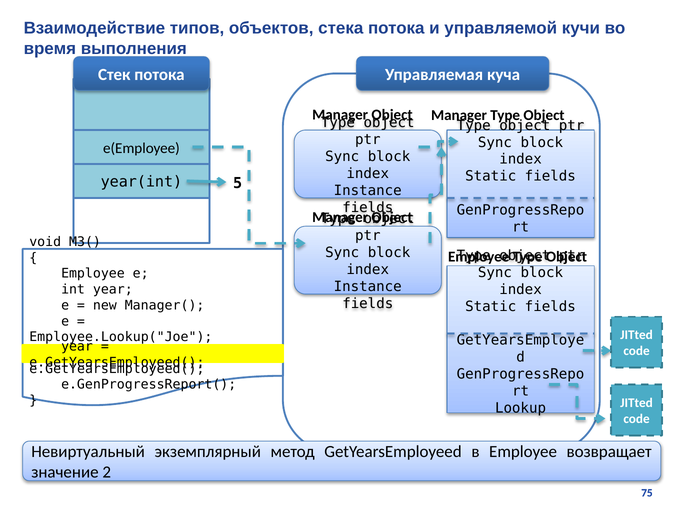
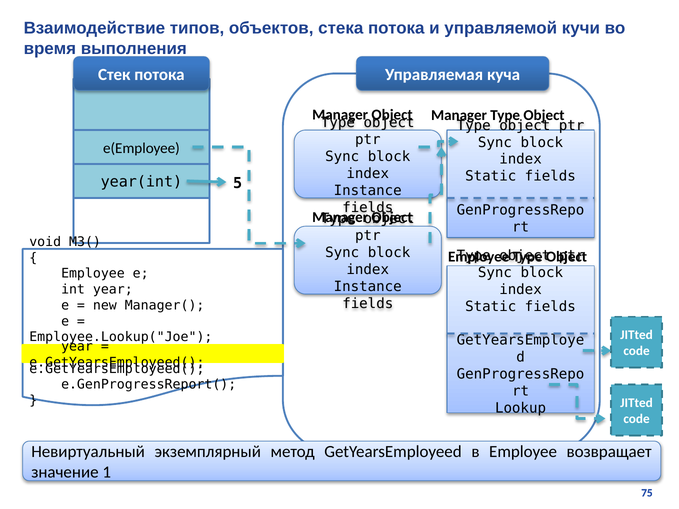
2: 2 -> 1
